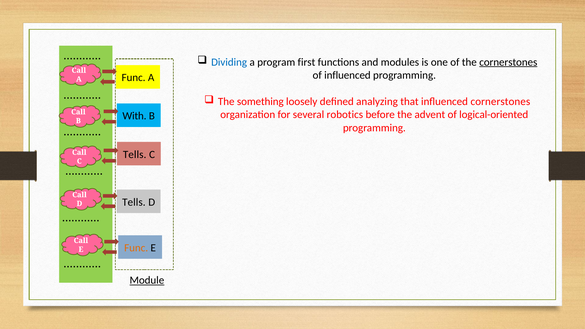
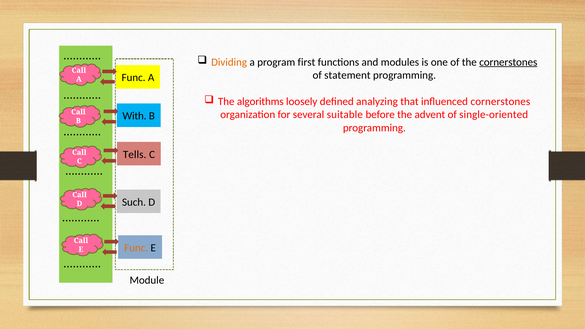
Dividing colour: blue -> orange
of influenced: influenced -> statement
something: something -> algorithms
robotics: robotics -> suitable
logical-oriented: logical-oriented -> single-oriented
Tells at (134, 202): Tells -> Such
Module underline: present -> none
